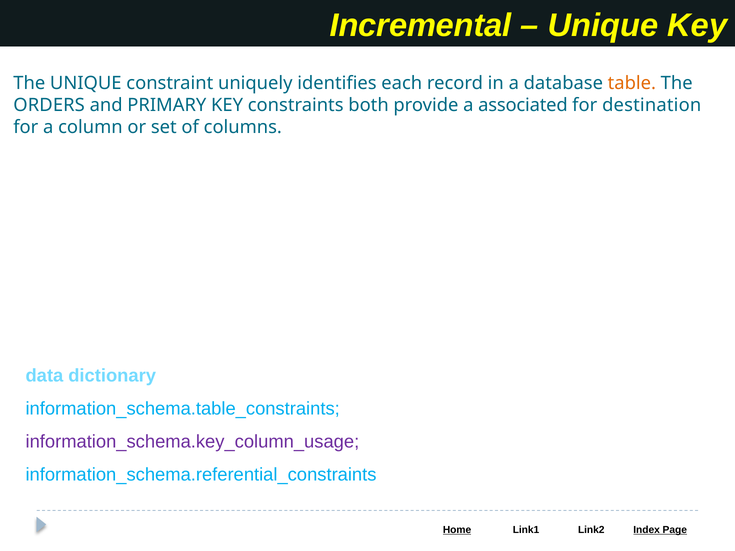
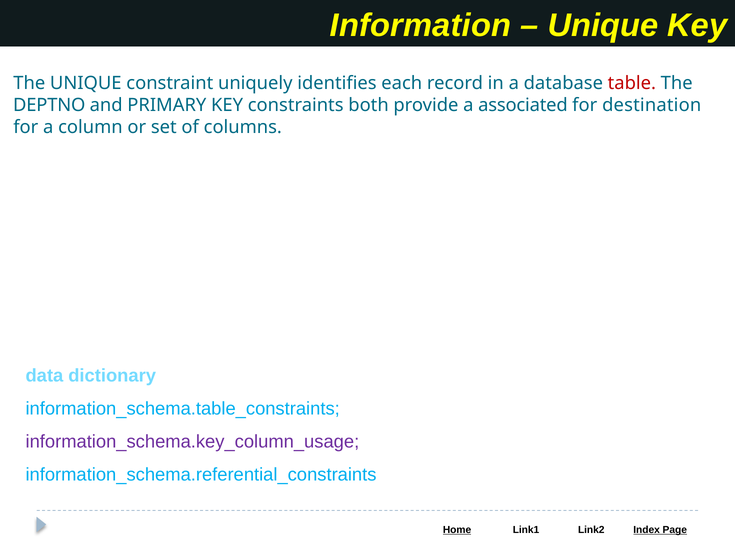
Incremental: Incremental -> Information
table colour: orange -> red
ORDERS: ORDERS -> DEPTNO
